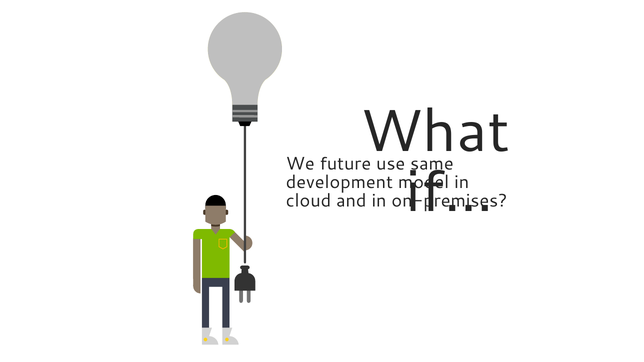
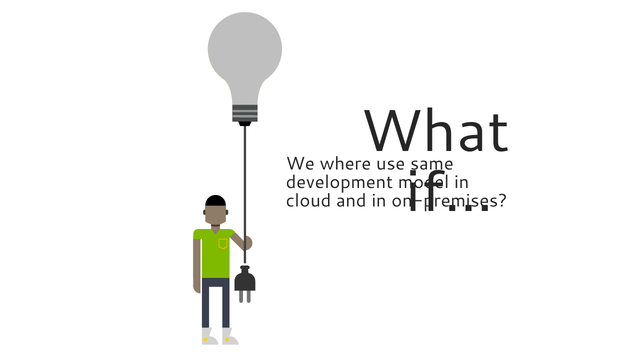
future: future -> where
